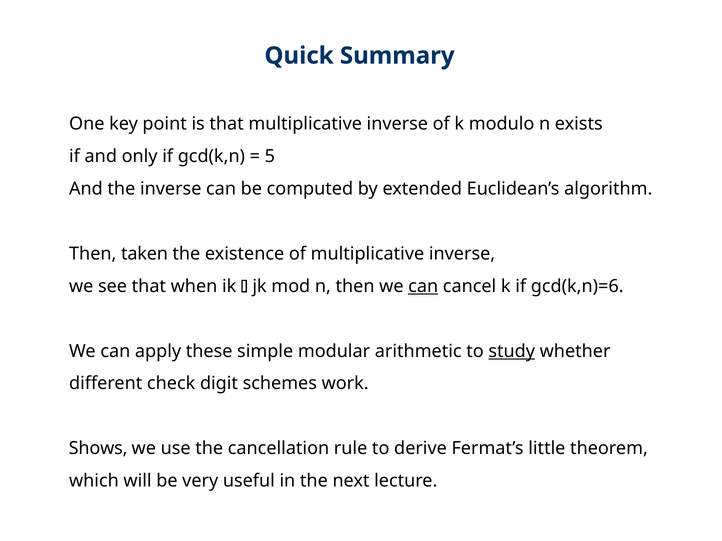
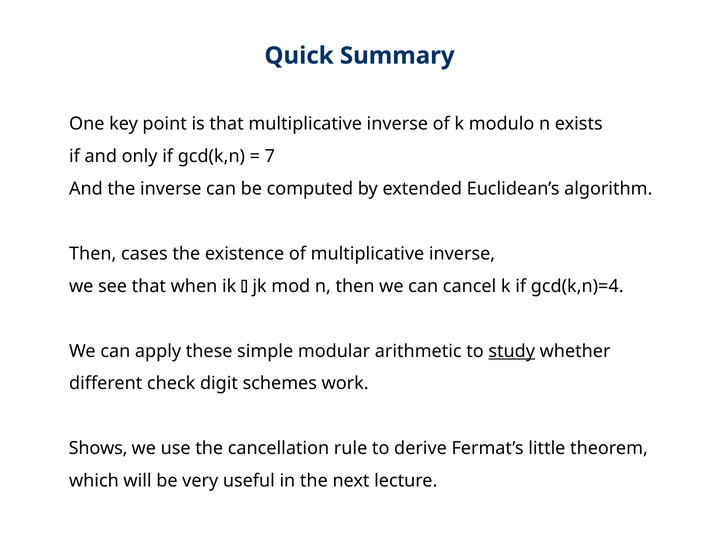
5: 5 -> 7
taken: taken -> cases
can at (423, 286) underline: present -> none
gcd(k,n)=6: gcd(k,n)=6 -> gcd(k,n)=4
